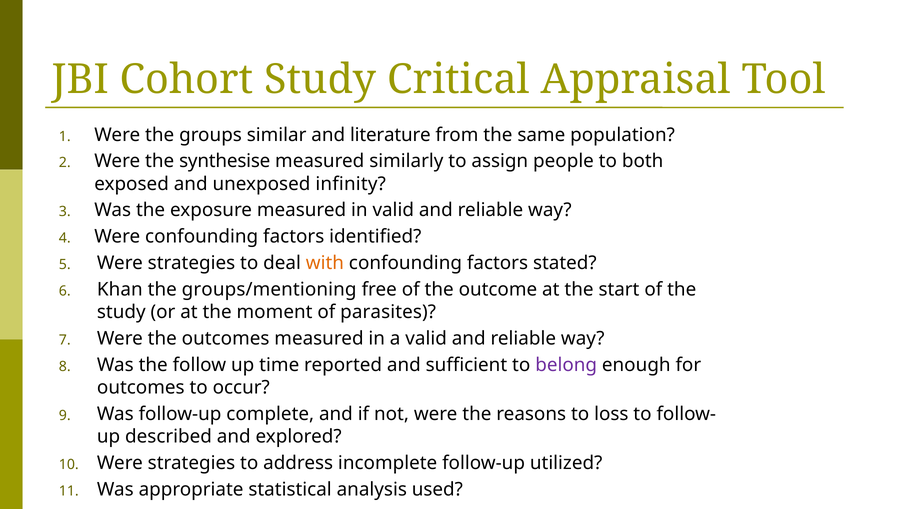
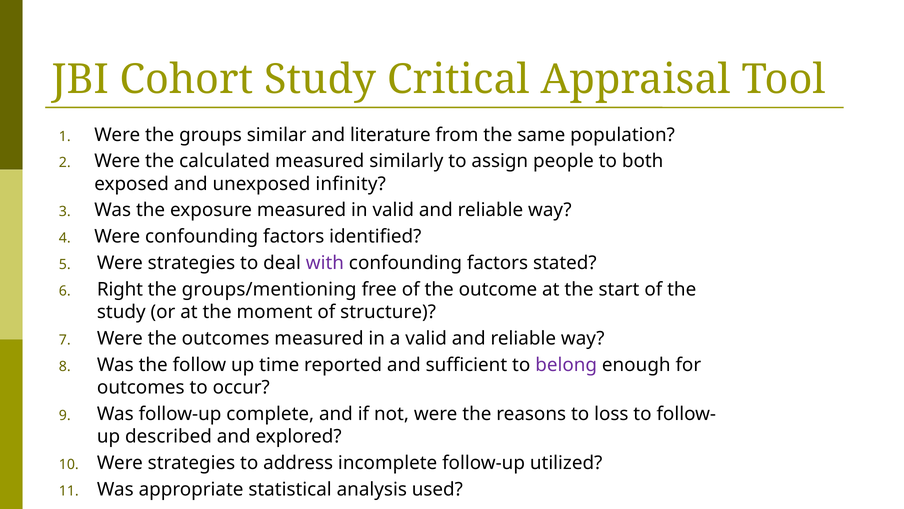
synthesise: synthesise -> calculated
with colour: orange -> purple
Khan: Khan -> Right
parasites: parasites -> structure
